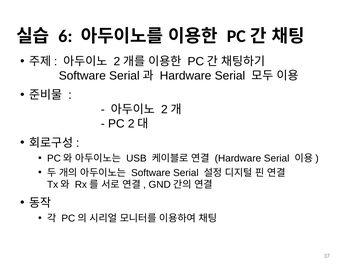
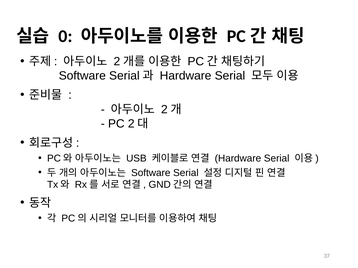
6: 6 -> 0
